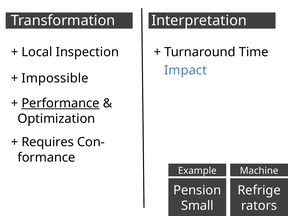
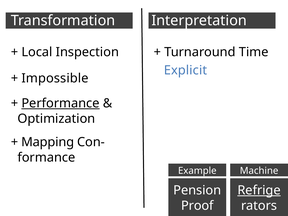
Impact: Impact -> Explicit
Requires: Requires -> Mapping
Refrige underline: none -> present
Small: Small -> Proof
